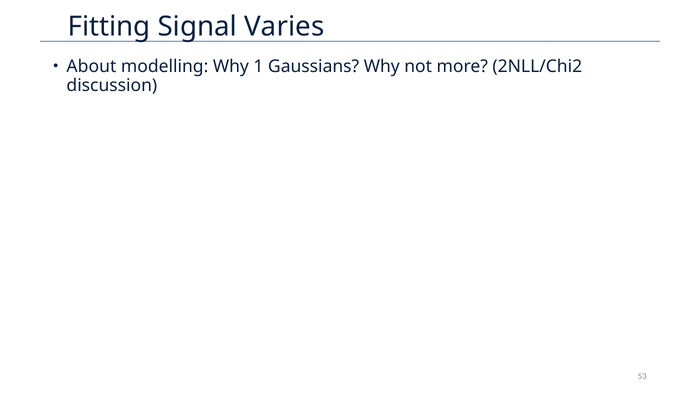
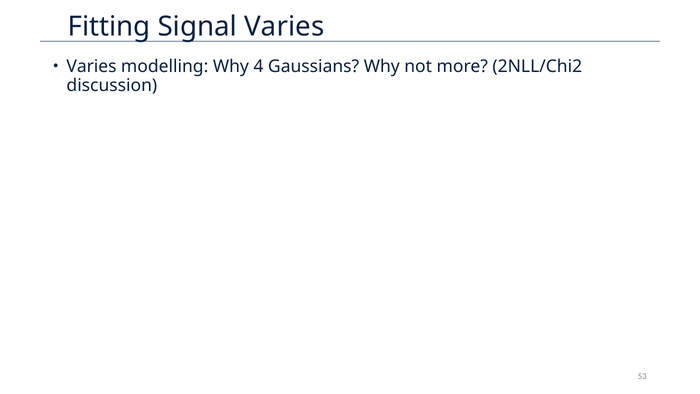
About at (91, 66): About -> Varies
1: 1 -> 4
